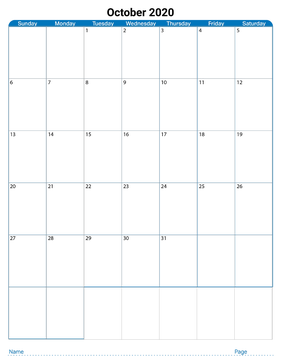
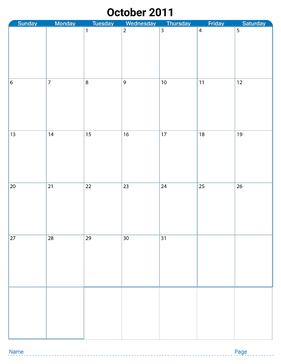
2020: 2020 -> 2011
